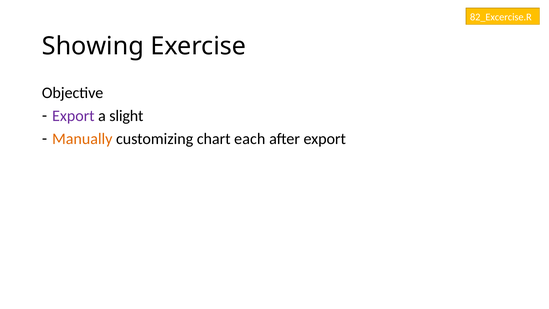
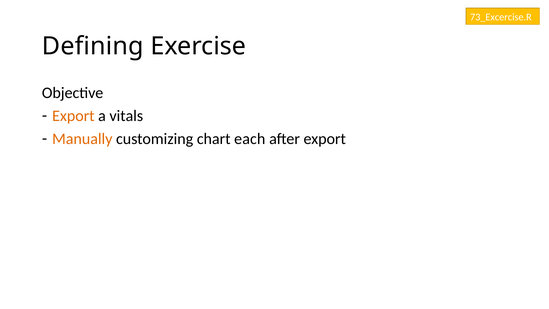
82_Excercise.R: 82_Excercise.R -> 73_Excercise.R
Showing: Showing -> Defining
Export at (73, 116) colour: purple -> orange
slight: slight -> vitals
